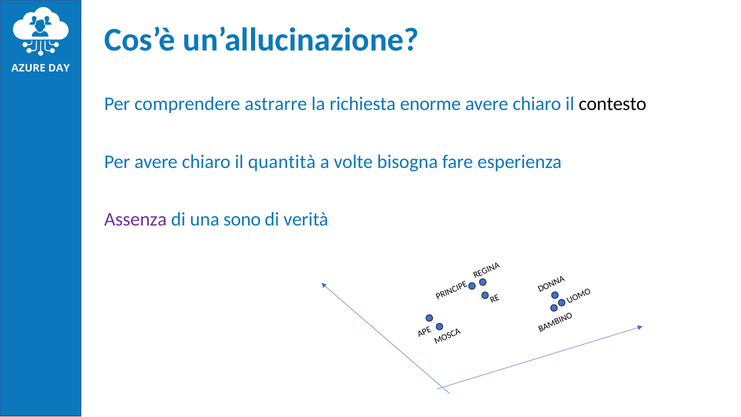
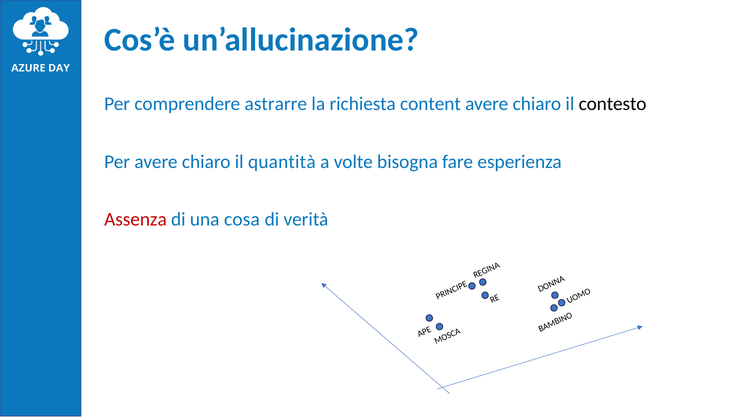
enorme: enorme -> content
Assenza colour: purple -> red
sono: sono -> cosa
